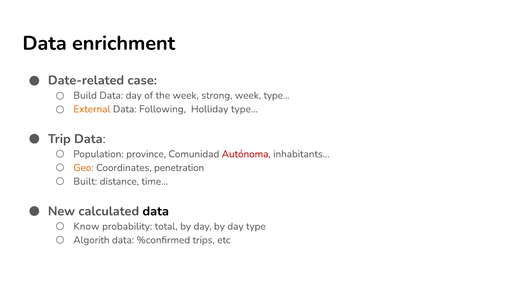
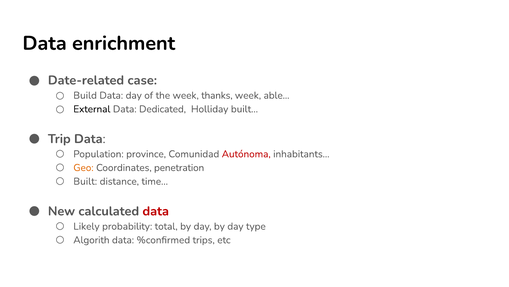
strong: strong -> thanks
week type: type -> able
External colour: orange -> black
Following: Following -> Dedicated
type…: type… -> built…
data at (156, 211) colour: black -> red
Know: Know -> Likely
